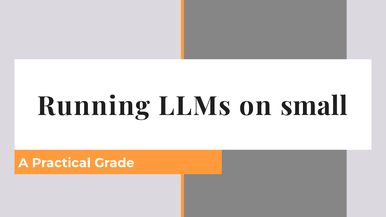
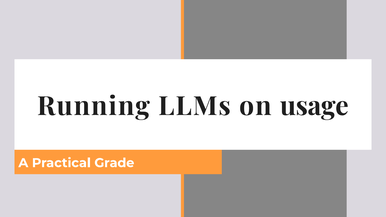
small: small -> usage
